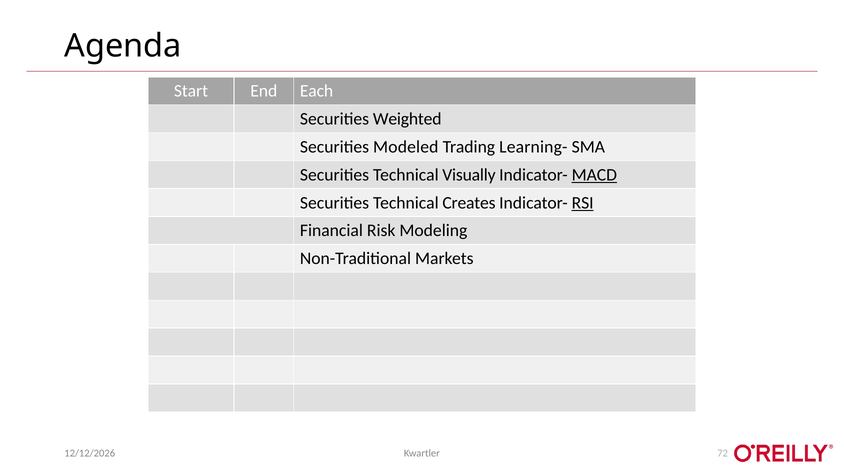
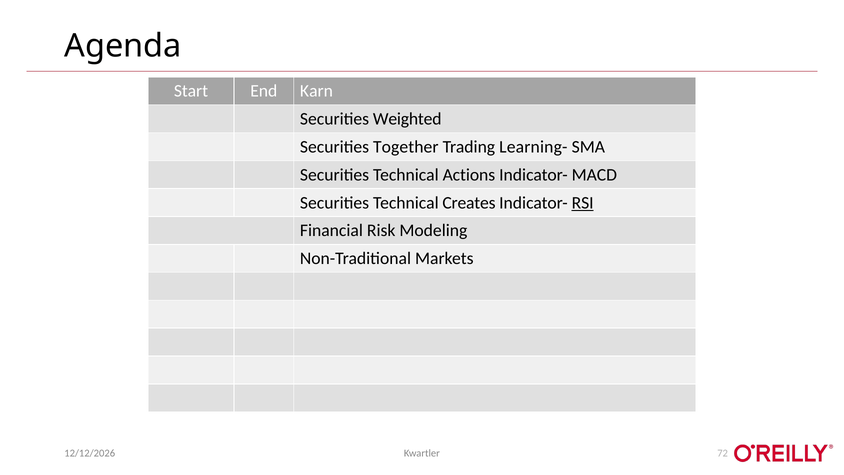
Each: Each -> Karn
Modeled: Modeled -> Together
Visually: Visually -> Actions
MACD underline: present -> none
